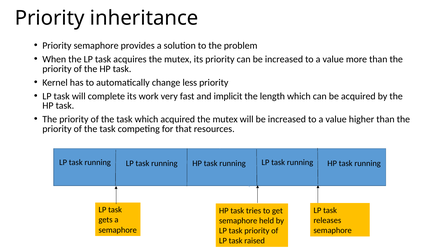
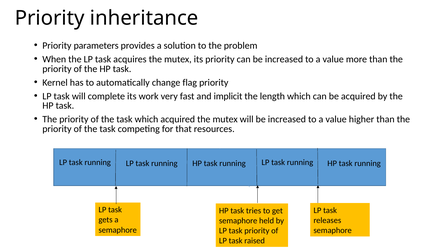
Priority semaphore: semaphore -> parameters
less: less -> flag
